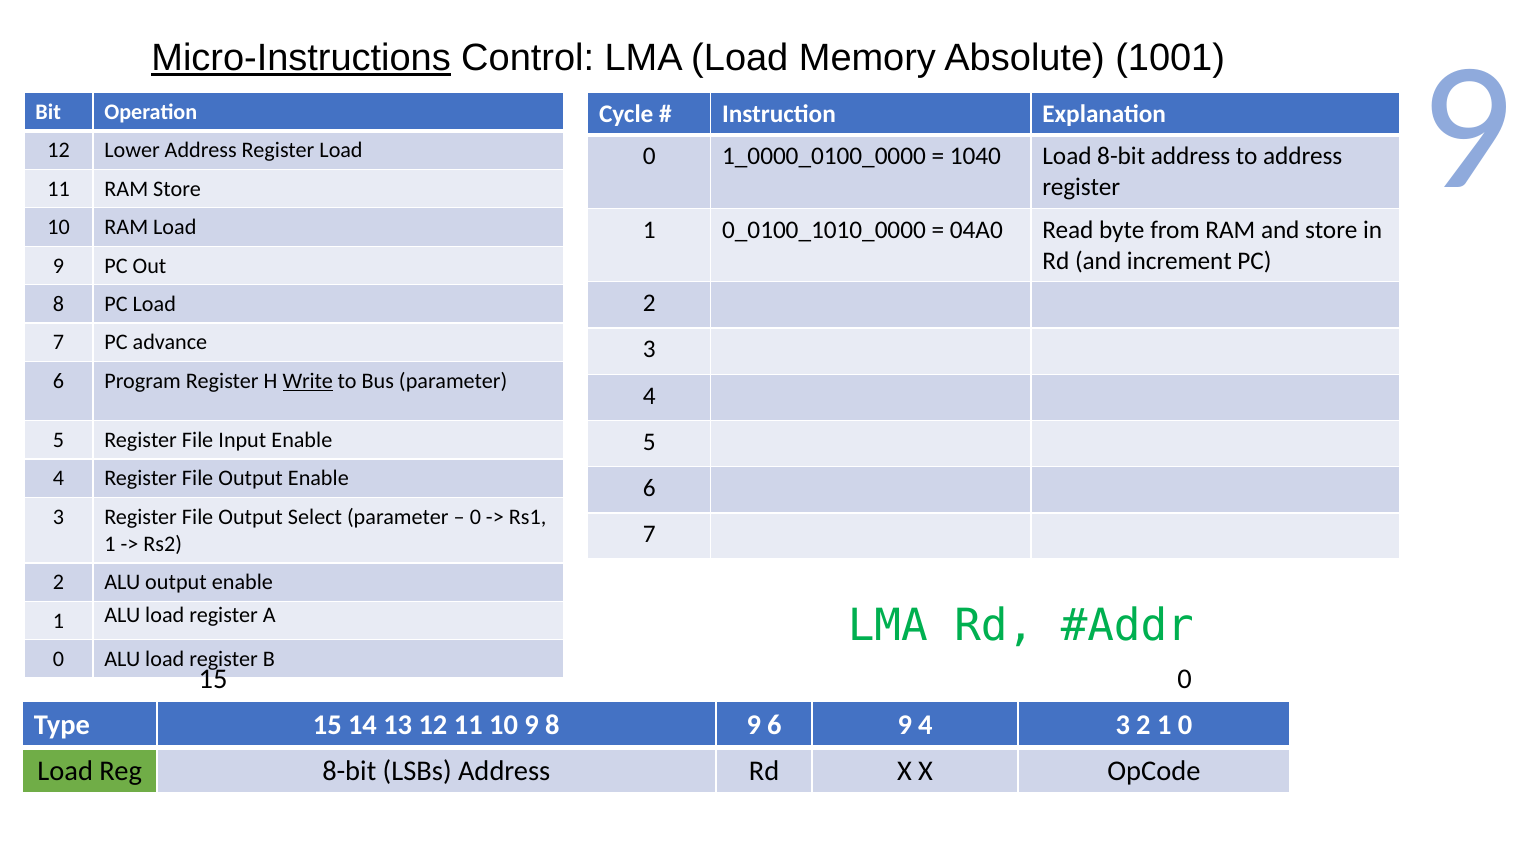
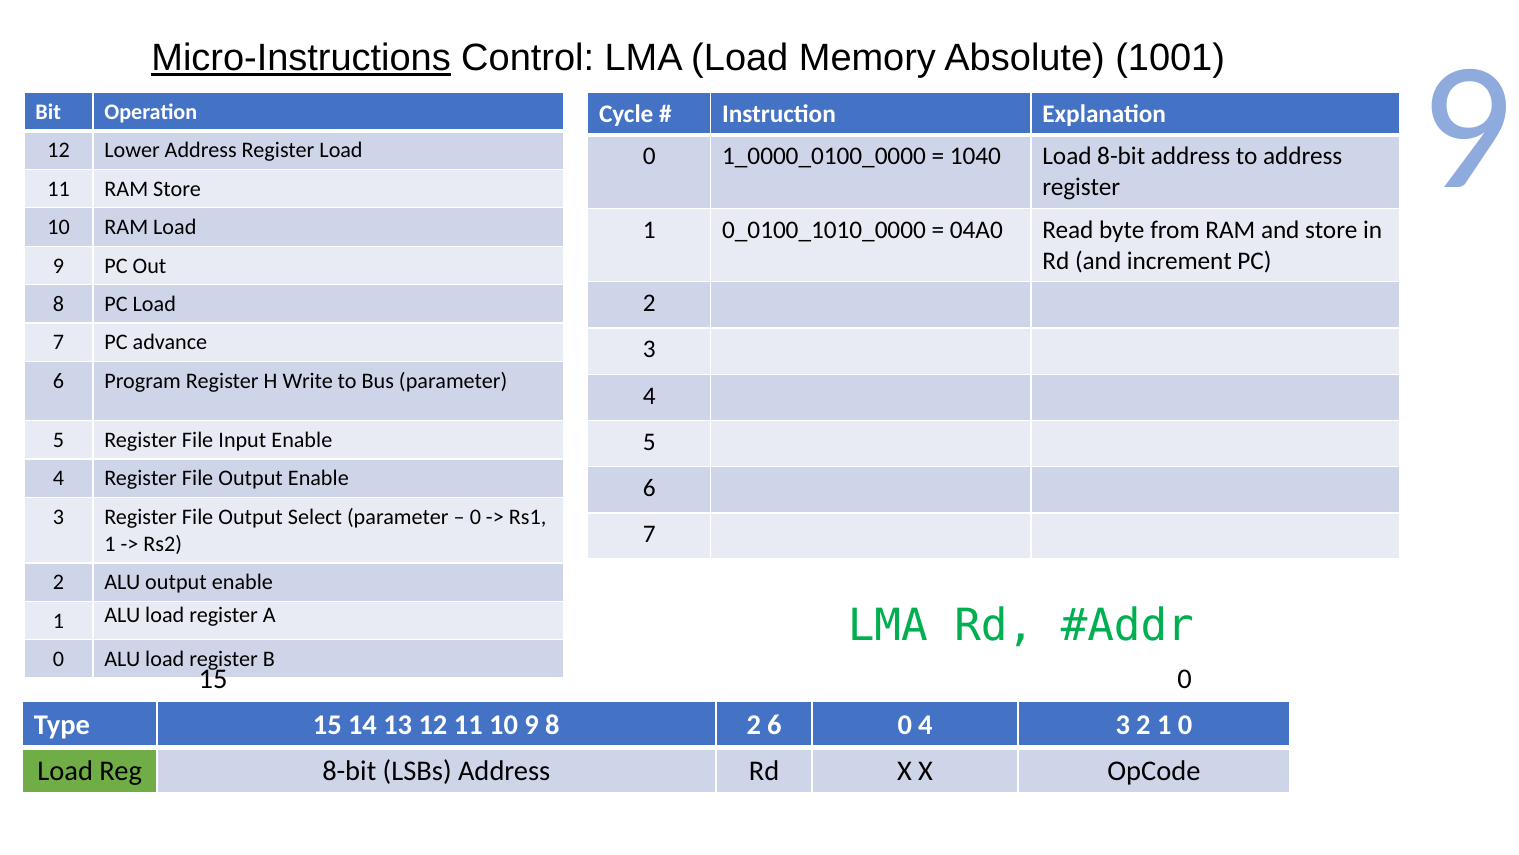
Write underline: present -> none
8 9: 9 -> 2
6 9: 9 -> 0
